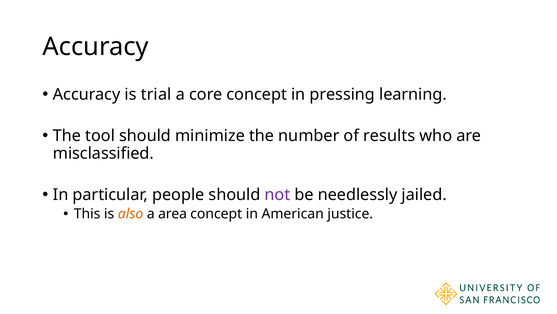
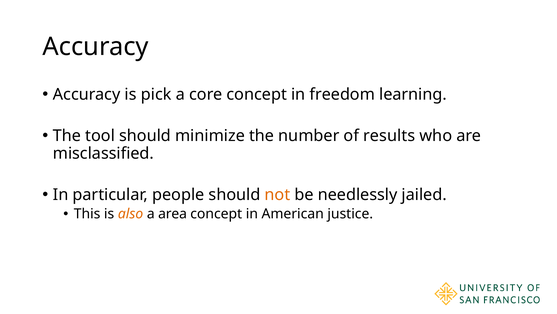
trial: trial -> pick
pressing: pressing -> freedom
not colour: purple -> orange
